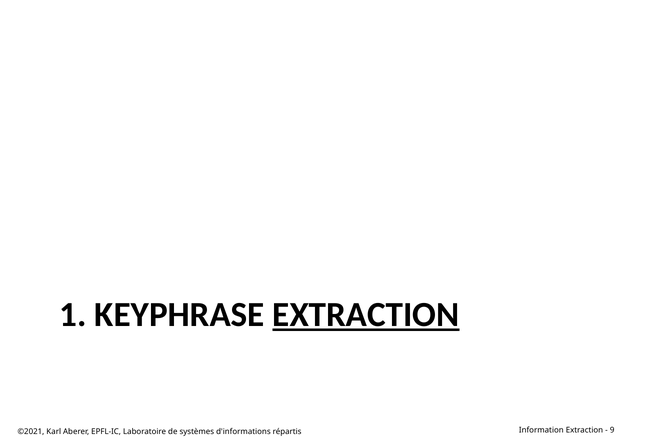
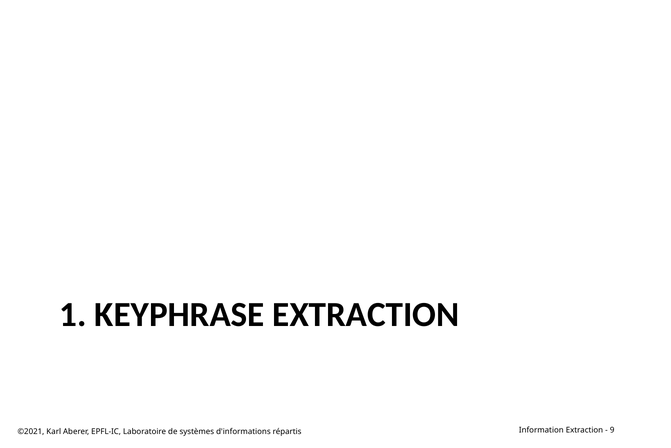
EXTRACTION at (366, 314) underline: present -> none
